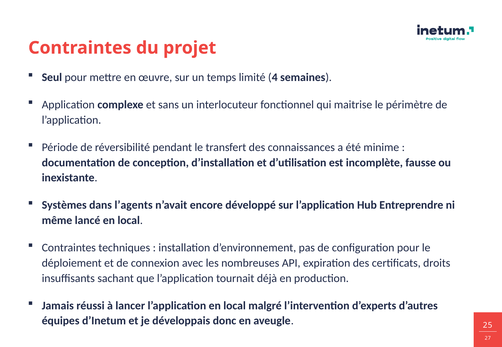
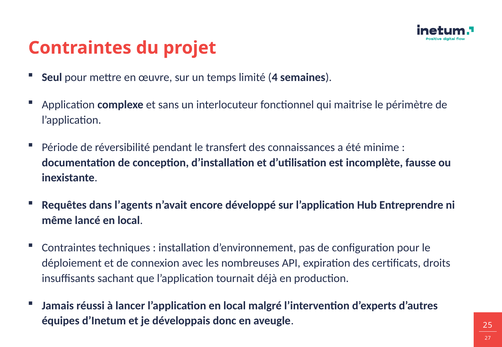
Systèmes: Systèmes -> Requêtes
